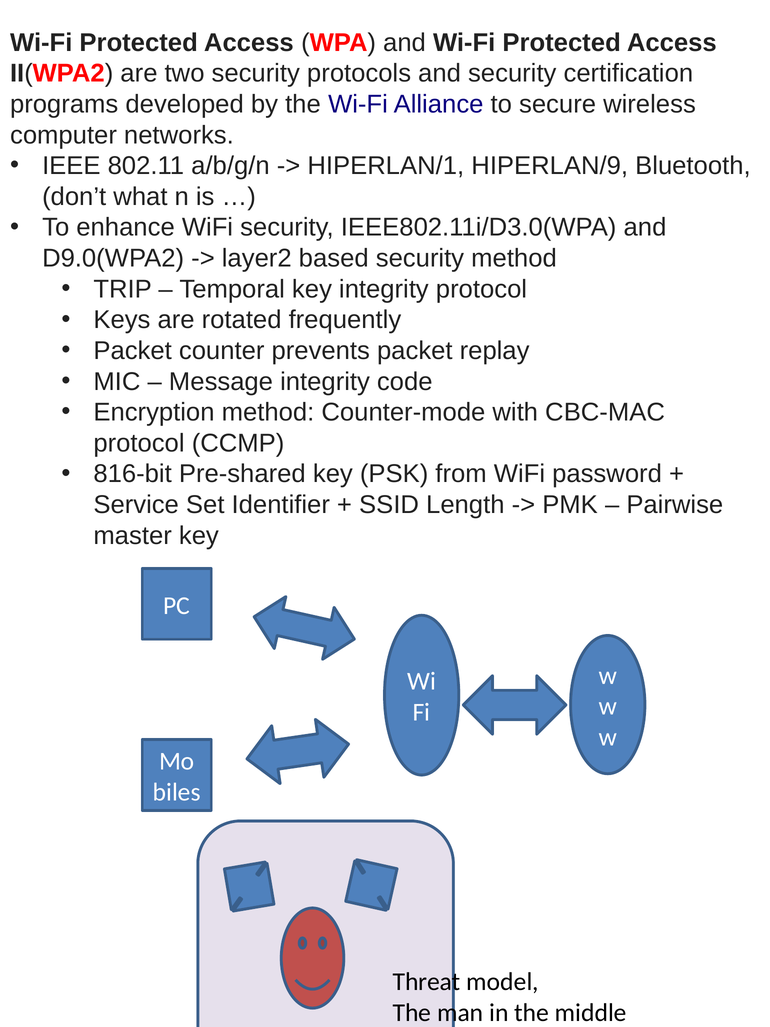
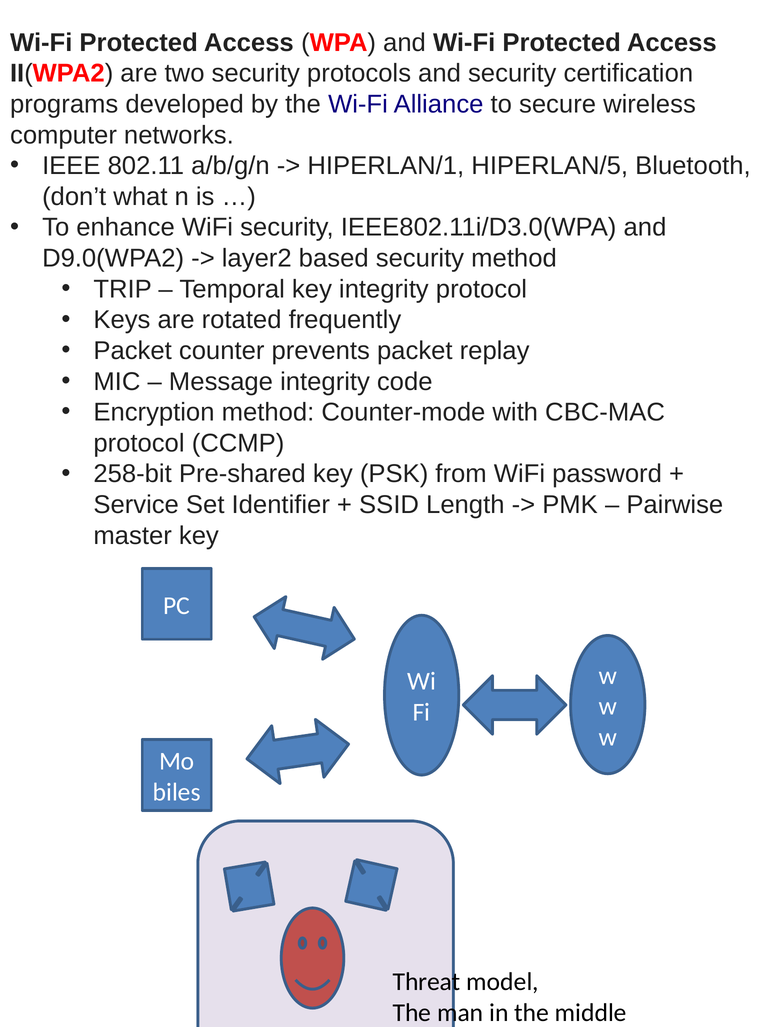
HIPERLAN/9: HIPERLAN/9 -> HIPERLAN/5
816-bit: 816-bit -> 258-bit
